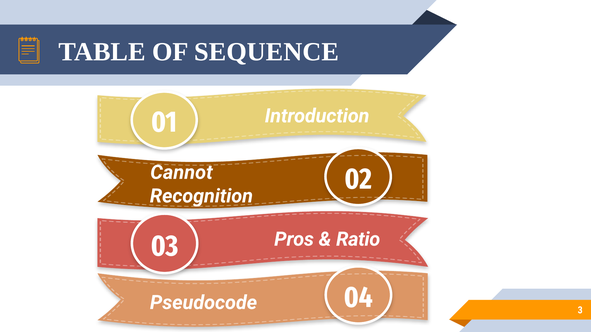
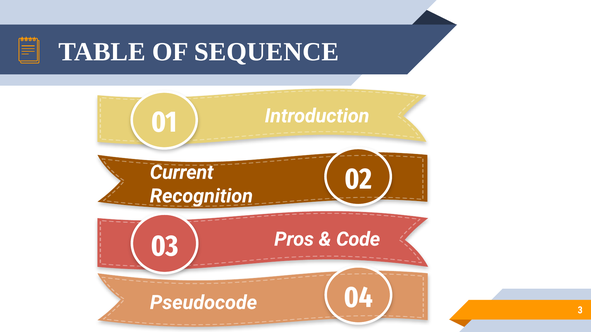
Cannot: Cannot -> Current
Ratio: Ratio -> Code
